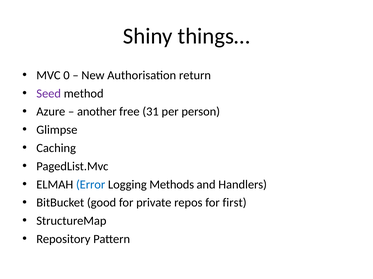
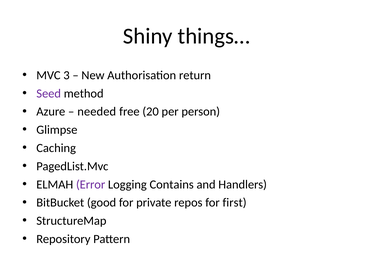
0: 0 -> 3
another: another -> needed
31: 31 -> 20
Error colour: blue -> purple
Methods: Methods -> Contains
